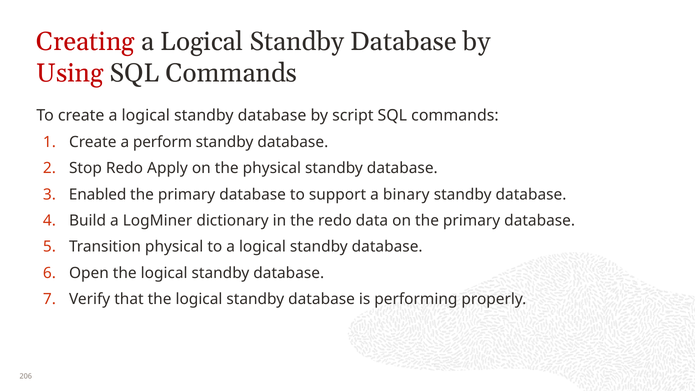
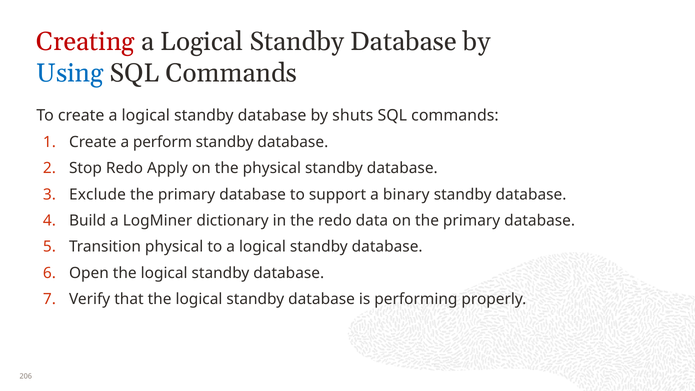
Using colour: red -> blue
script: script -> shuts
Enabled: Enabled -> Exclude
